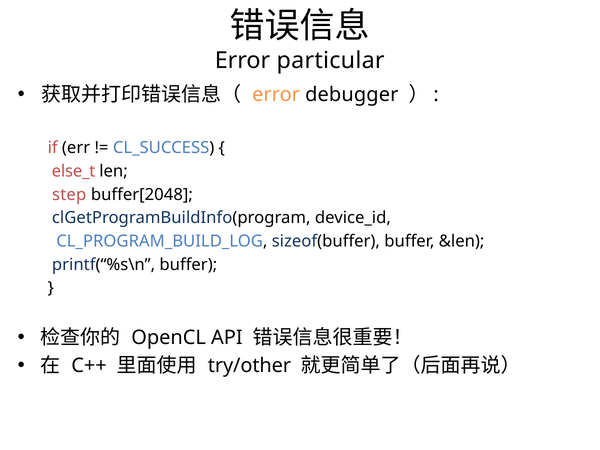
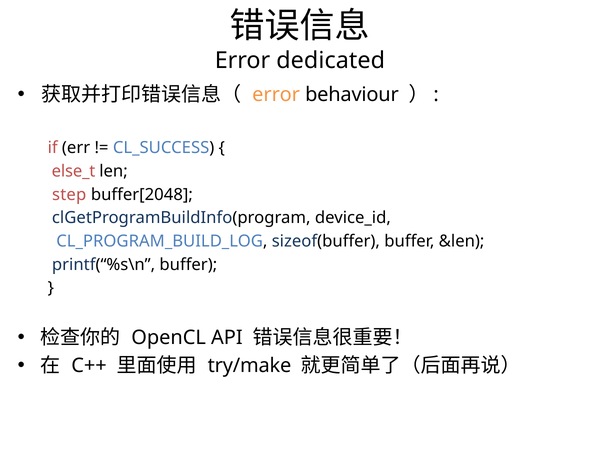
particular: particular -> dedicated
debugger: debugger -> behaviour
try/other: try/other -> try/make
